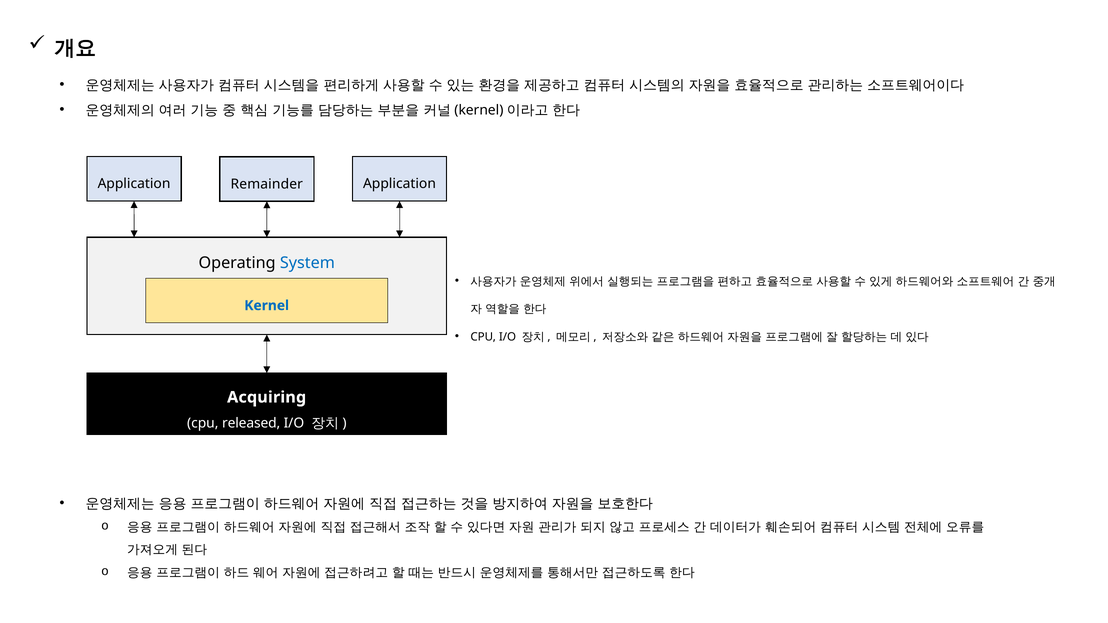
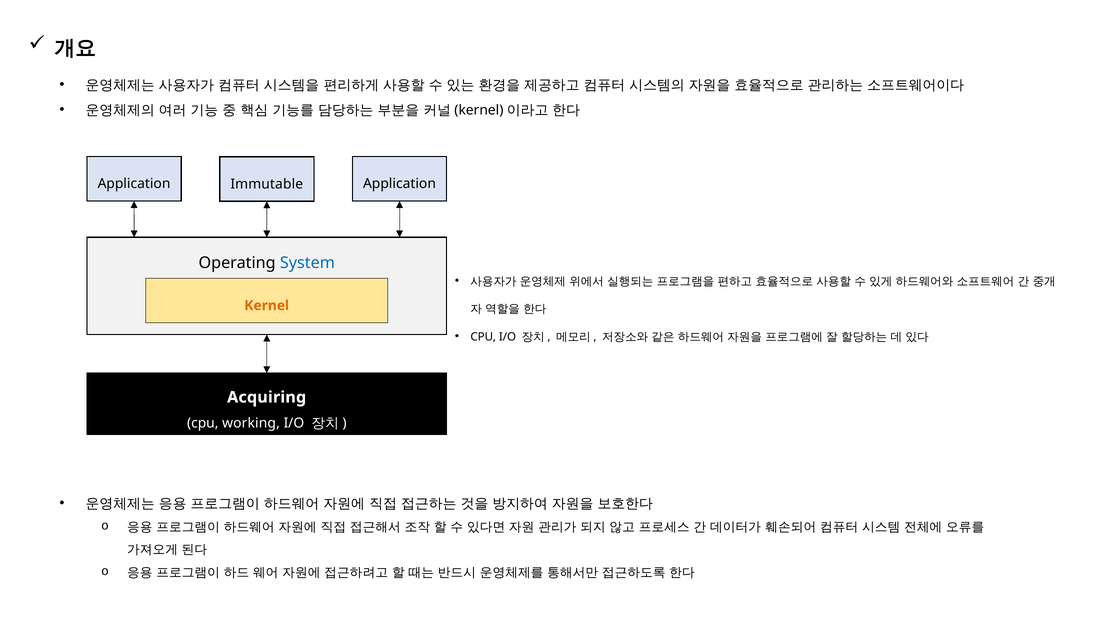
Remainder: Remainder -> Immutable
Kernel colour: blue -> orange
released: released -> working
